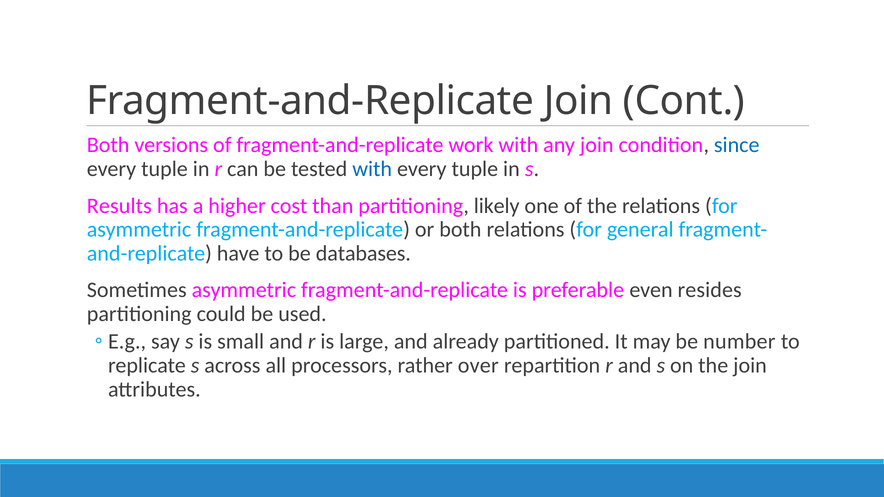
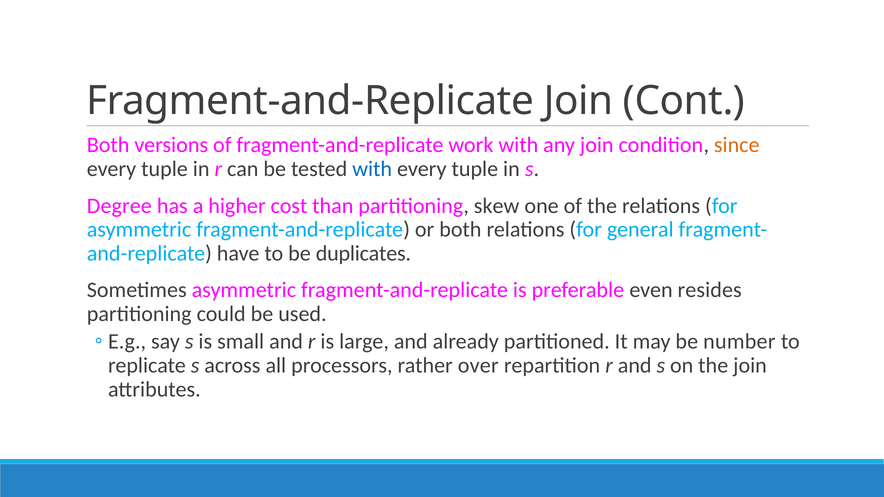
since colour: blue -> orange
Results: Results -> Degree
likely: likely -> skew
databases: databases -> duplicates
